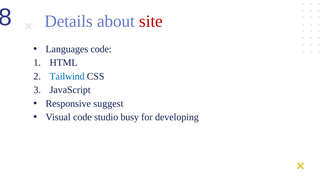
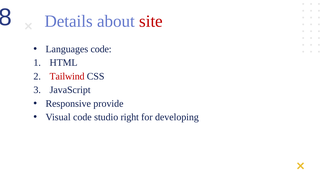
Tailwind colour: blue -> red
suggest: suggest -> provide
busy: busy -> right
